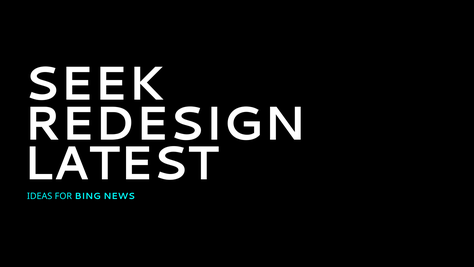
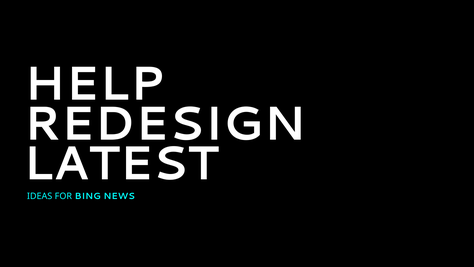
SEEK: SEEK -> HELP
